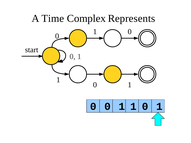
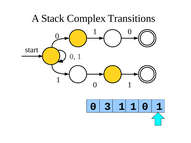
Time: Time -> Stack
Represents: Represents -> Transitions
0 at (108, 106): 0 -> 3
